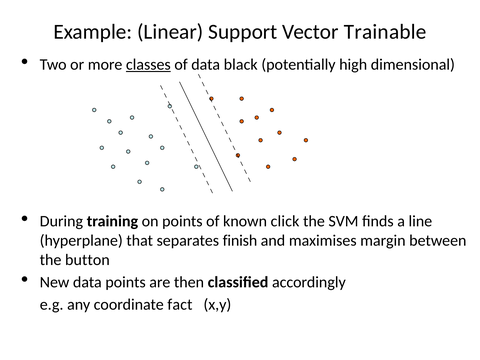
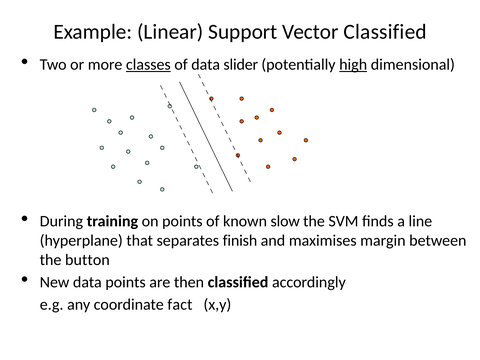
Vector Trainable: Trainable -> Classified
black: black -> slider
high underline: none -> present
click: click -> slow
